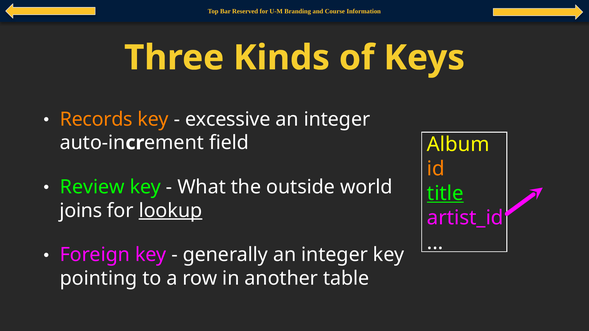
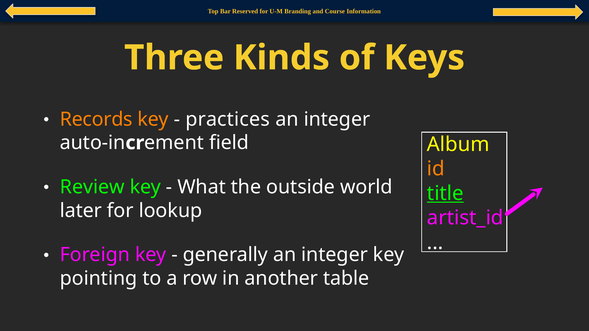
excessive: excessive -> practices
joins: joins -> later
lookup underline: present -> none
